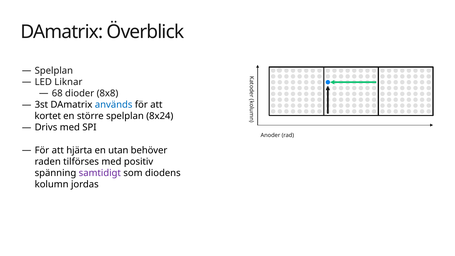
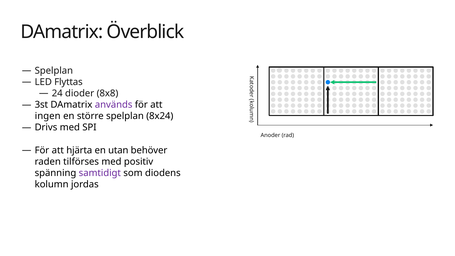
Liknar: Liknar -> Flyttas
68: 68 -> 24
används colour: blue -> purple
kortet: kortet -> ingen
